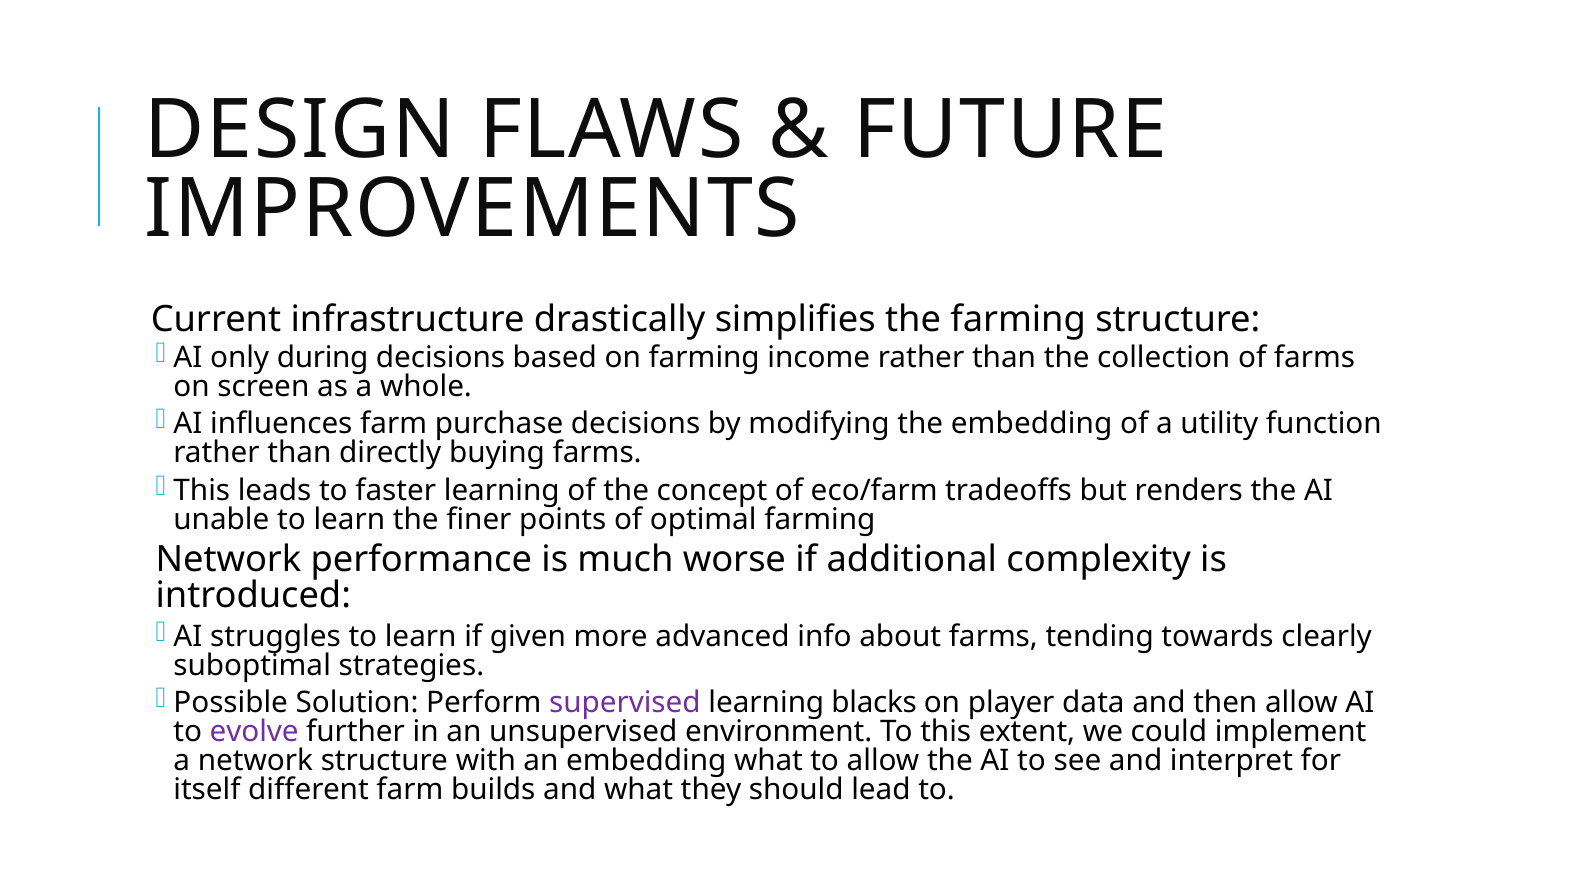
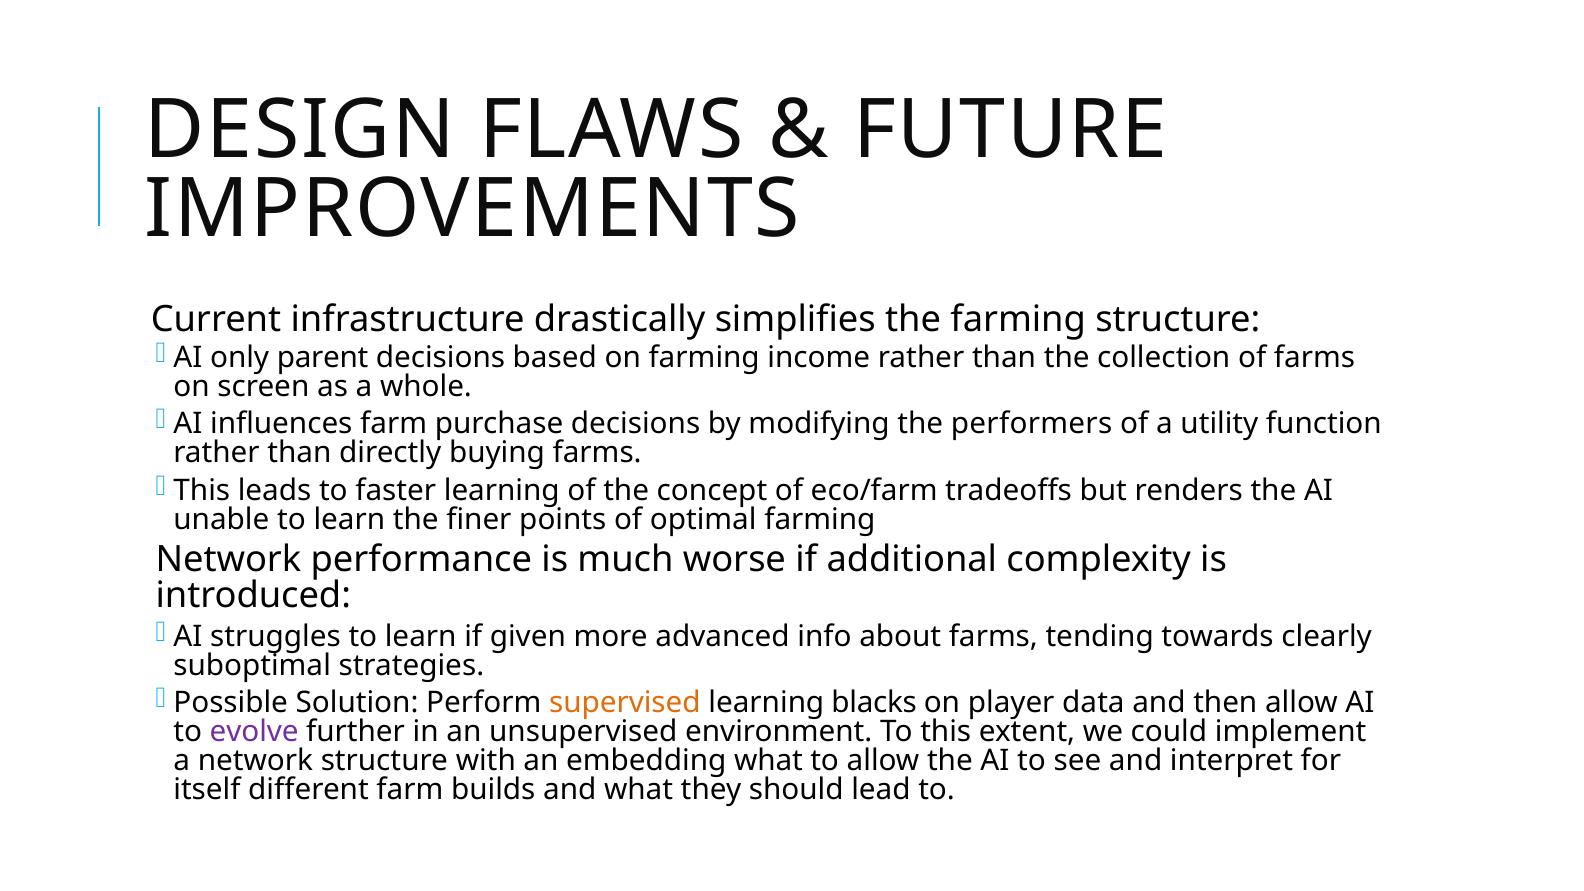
during: during -> parent
the embedding: embedding -> performers
supervised colour: purple -> orange
